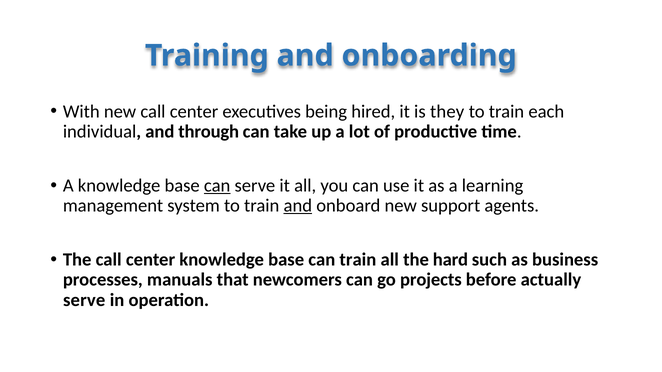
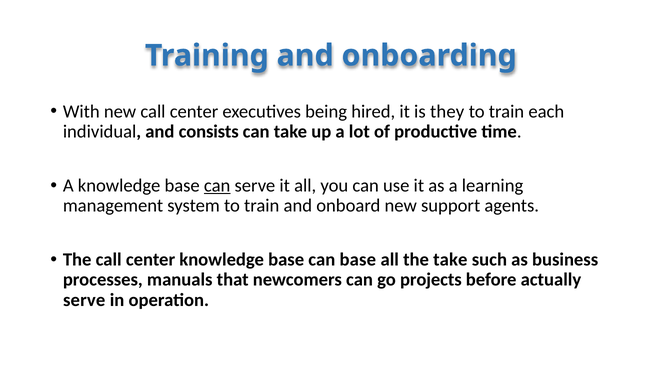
through: through -> consists
and at (298, 206) underline: present -> none
can train: train -> base
the hard: hard -> take
